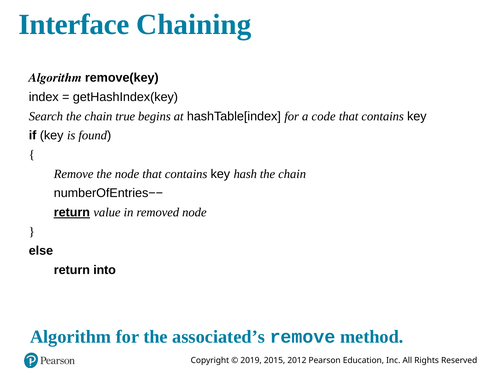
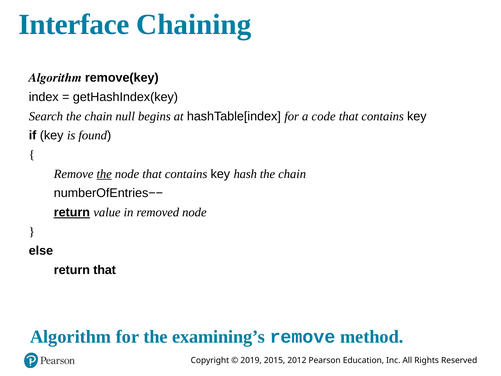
true: true -> null
the at (104, 174) underline: none -> present
return into: into -> that
associated’s: associated’s -> examining’s
